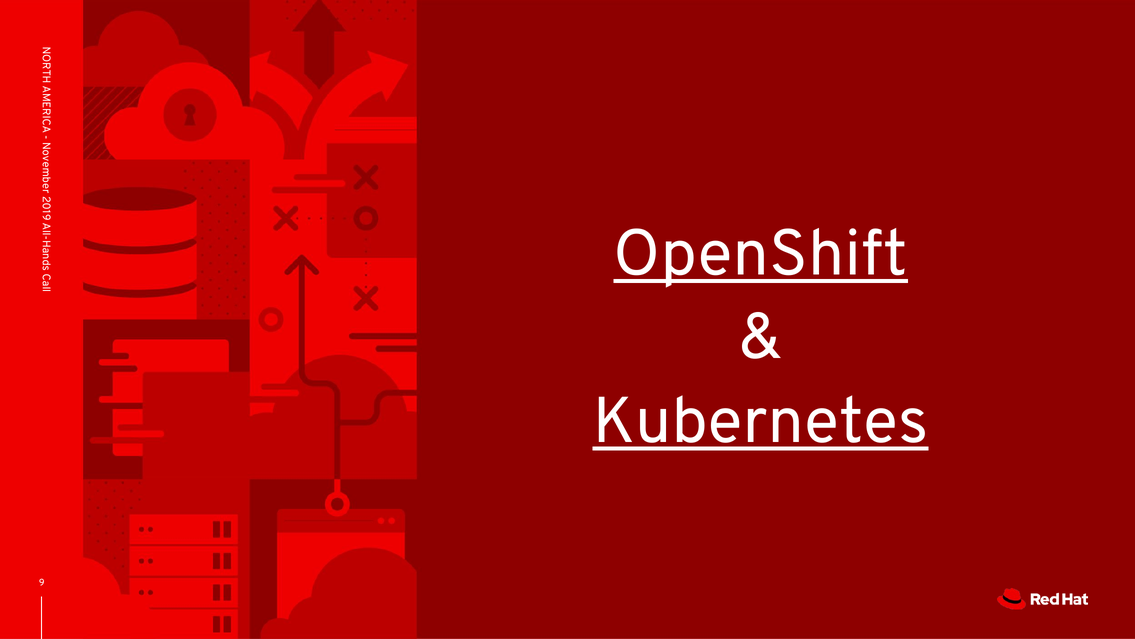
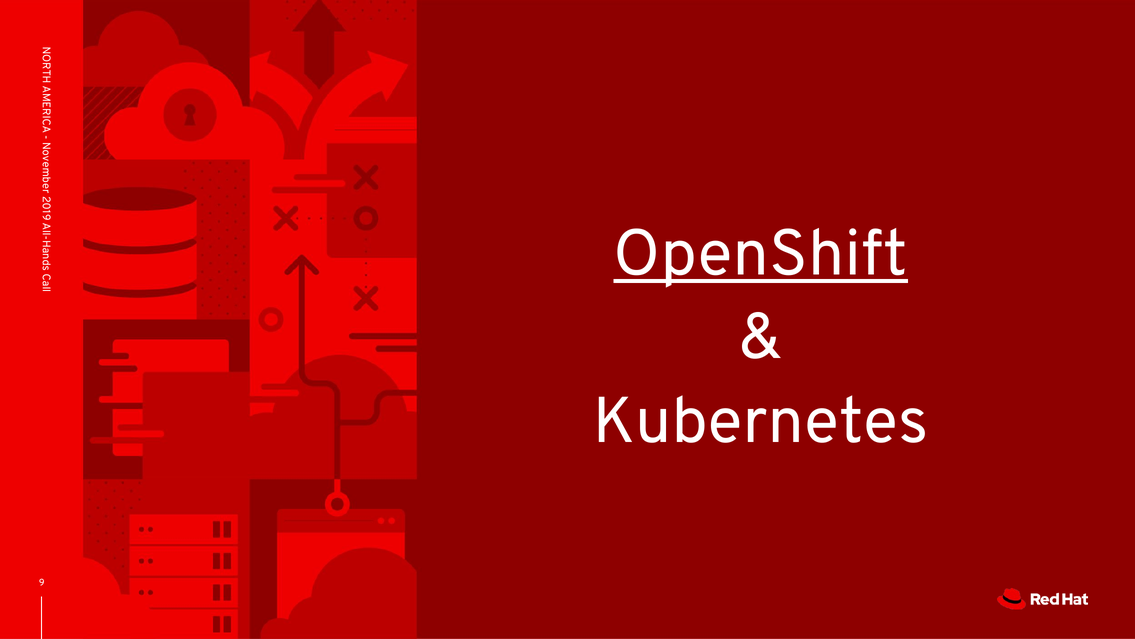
Kubernetes underline: present -> none
